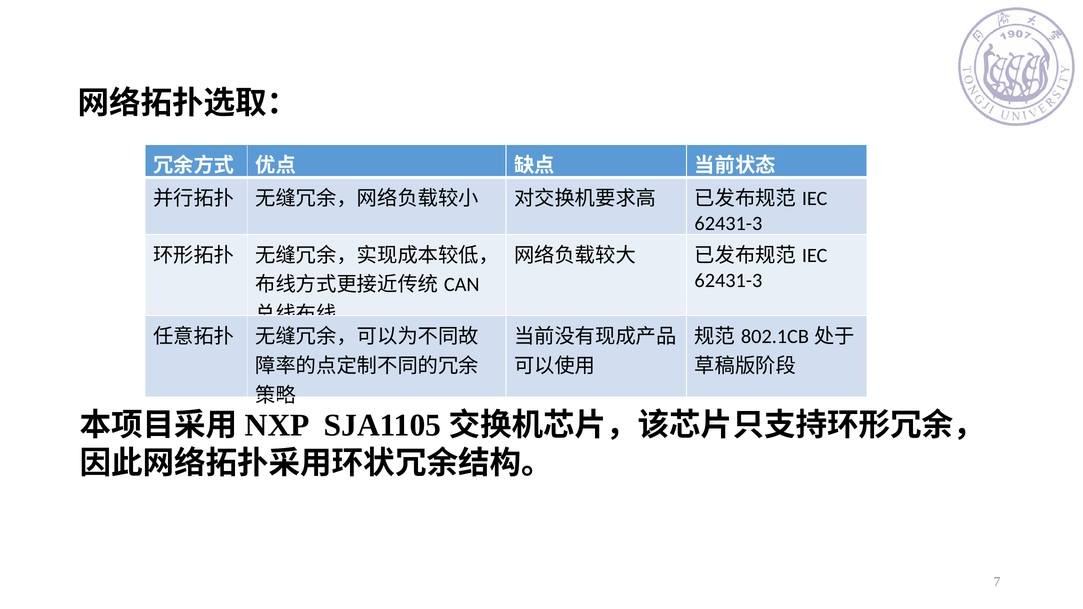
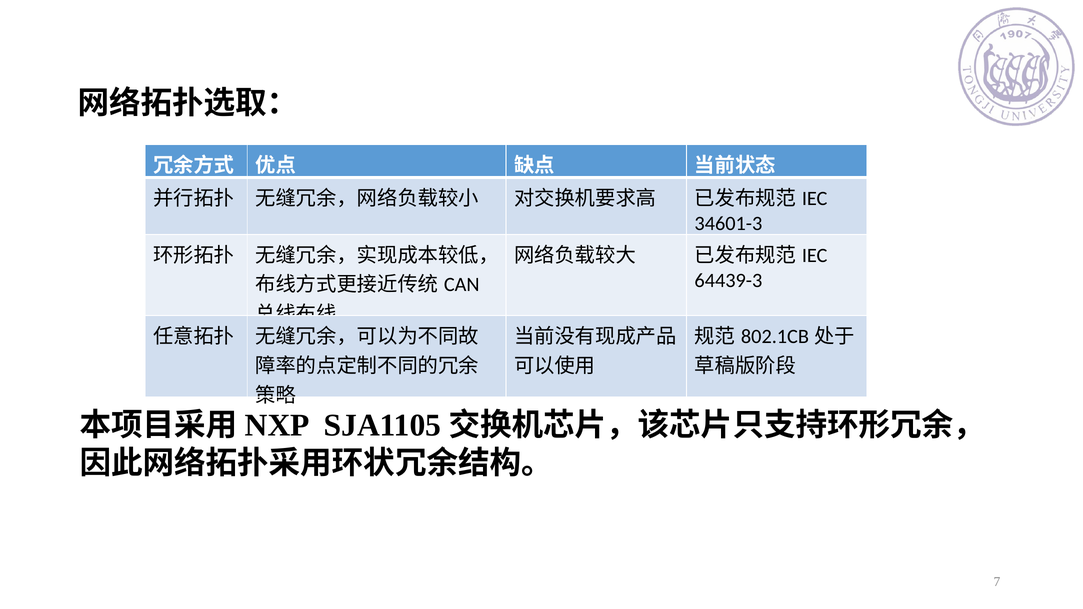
62431-3 at (728, 224): 62431-3 -> 34601-3
62431-3 at (728, 281): 62431-3 -> 64439-3
